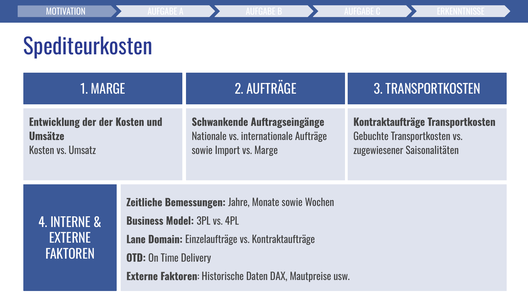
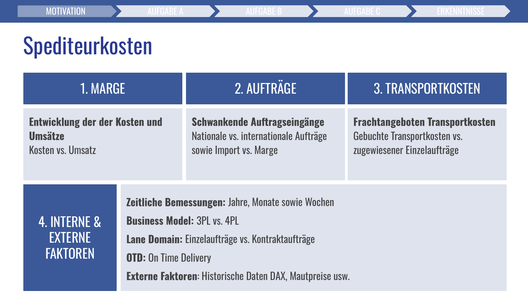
Kontraktaufträge at (389, 122): Kontraktaufträge -> Frachtangeboten
zugewiesener Saisonalitäten: Saisonalitäten -> Einzelaufträge
